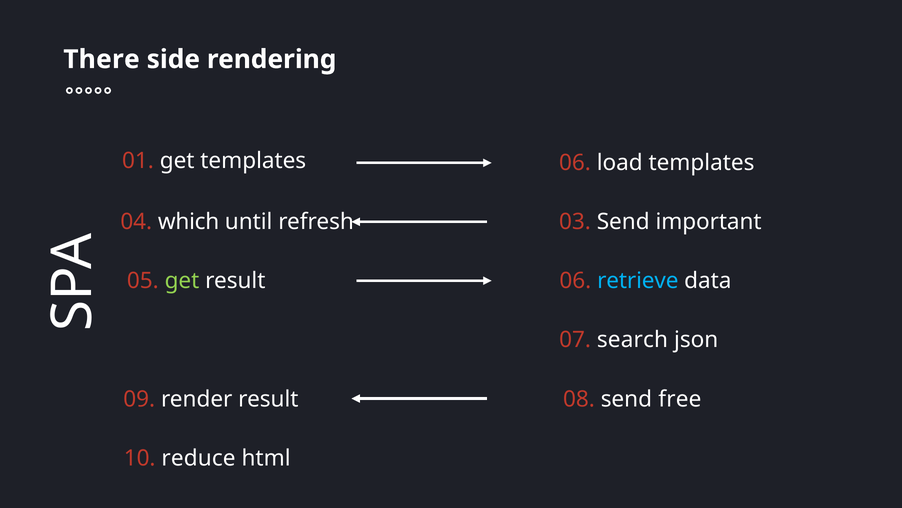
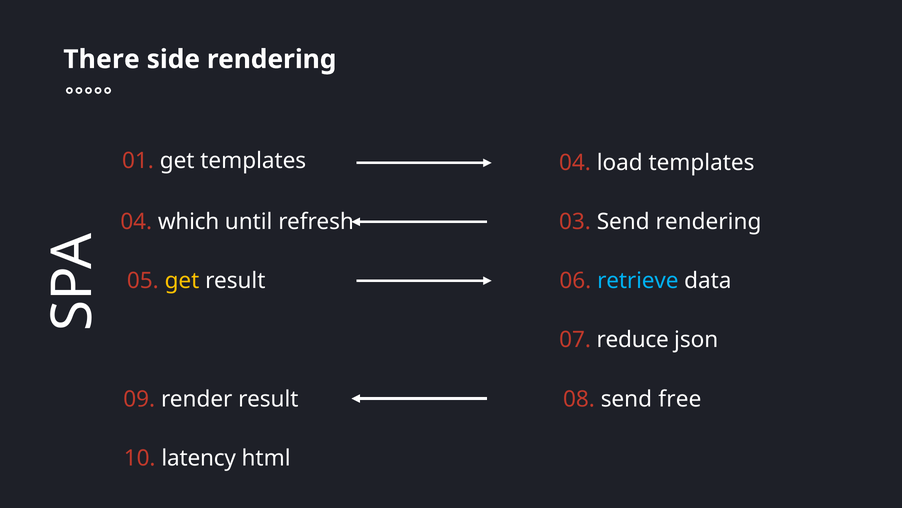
templates 06: 06 -> 04
Send important: important -> rendering
get at (182, 281) colour: light green -> yellow
search: search -> reduce
reduce: reduce -> latency
